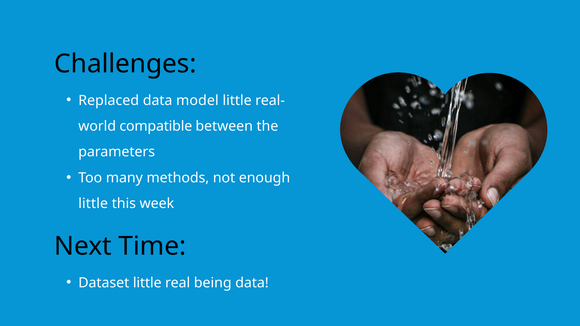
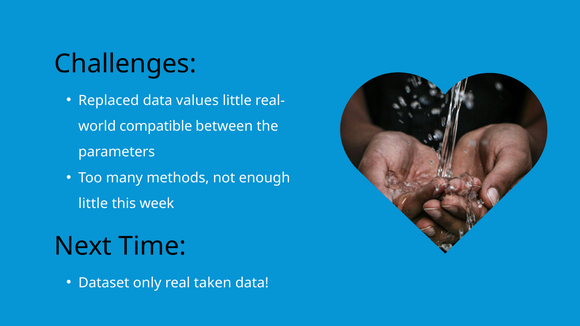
model: model -> values
Dataset little: little -> only
being: being -> taken
